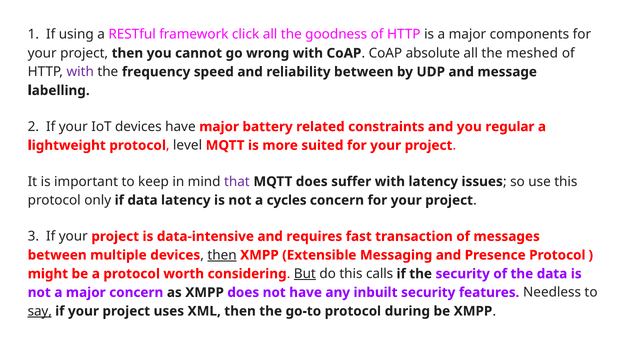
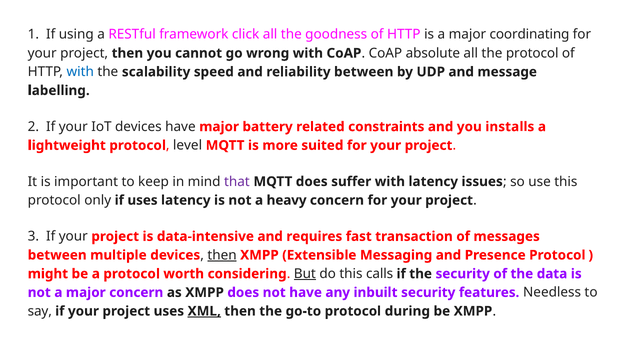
components: components -> coordinating
the meshed: meshed -> protocol
with at (80, 72) colour: purple -> blue
frequency: frequency -> scalability
regular: regular -> installs
if data: data -> uses
cycles: cycles -> heavy
say underline: present -> none
XML underline: none -> present
